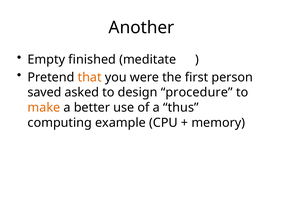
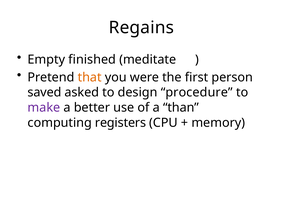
Another: Another -> Regains
make colour: orange -> purple
thus: thus -> than
example: example -> registers
